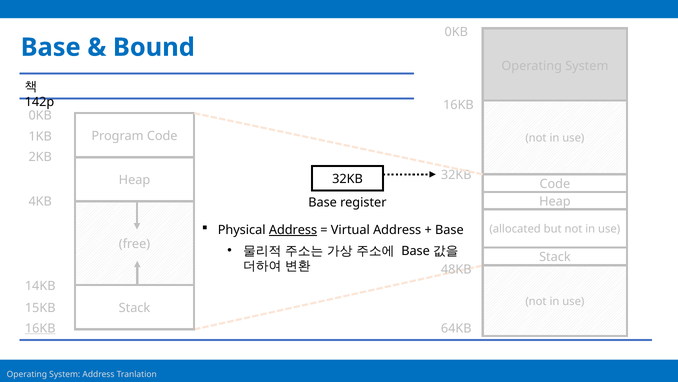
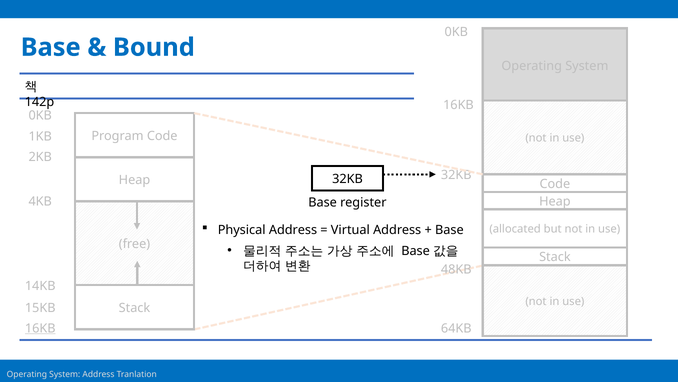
Address at (293, 230) underline: present -> none
